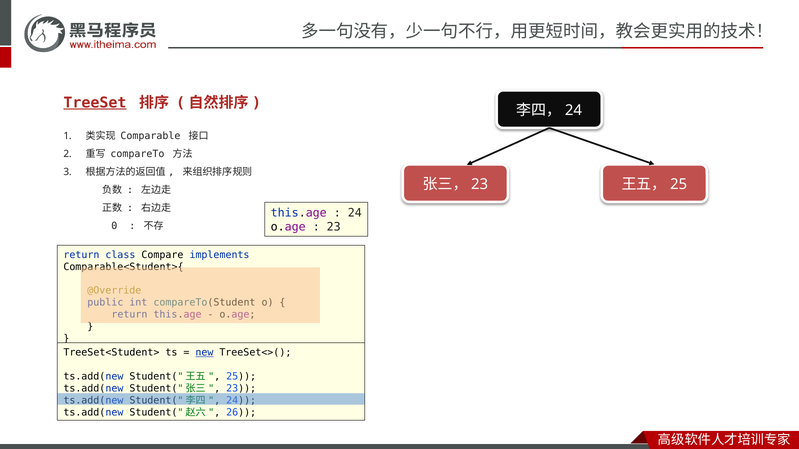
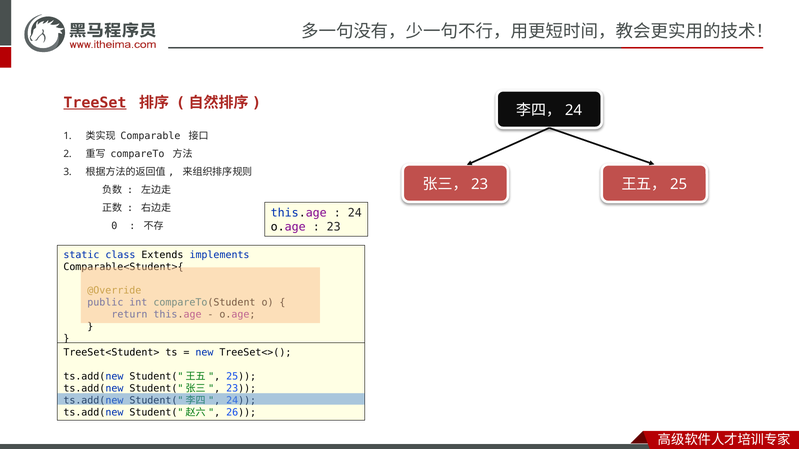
return at (81, 255): return -> static
Compare: Compare -> Extends
new underline: present -> none
